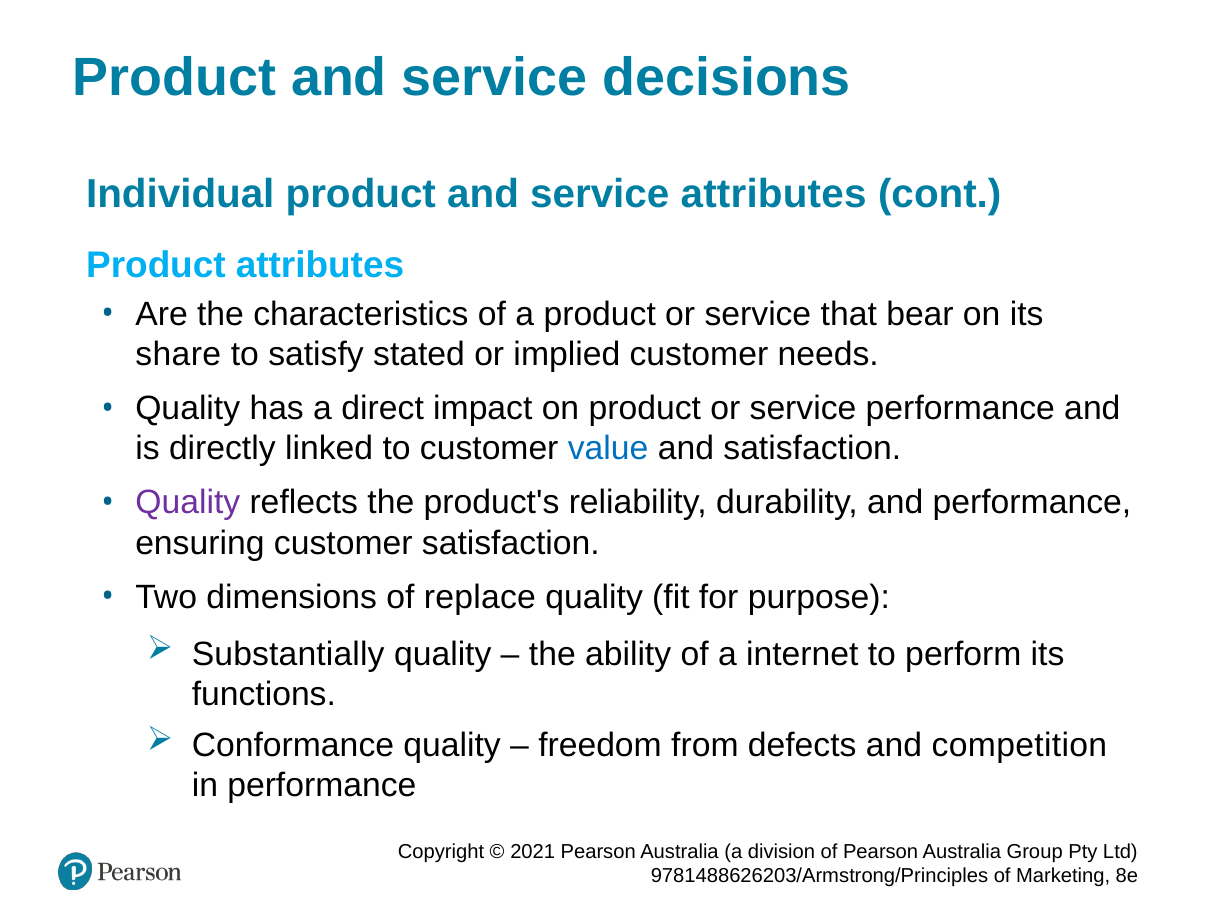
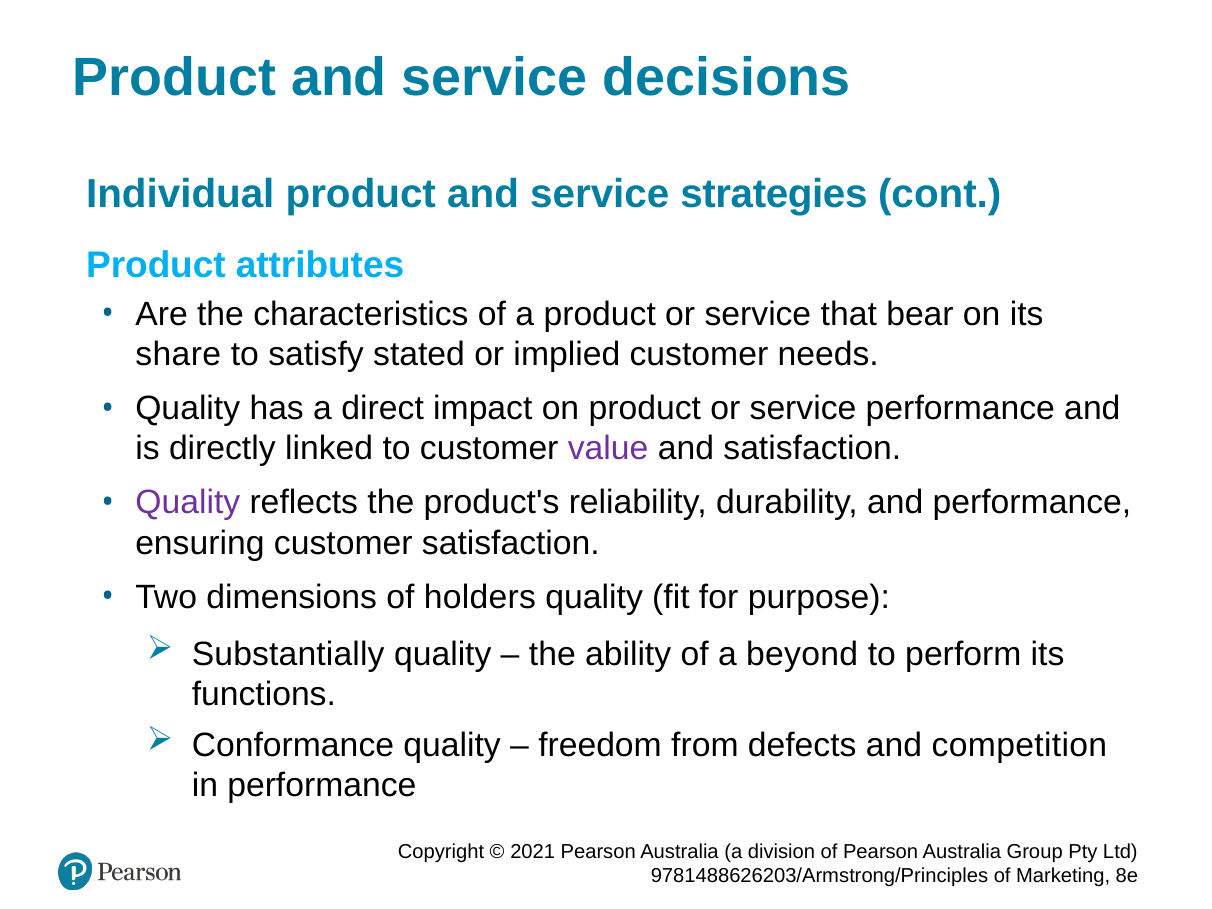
service attributes: attributes -> strategies
value colour: blue -> purple
replace: replace -> holders
internet: internet -> beyond
